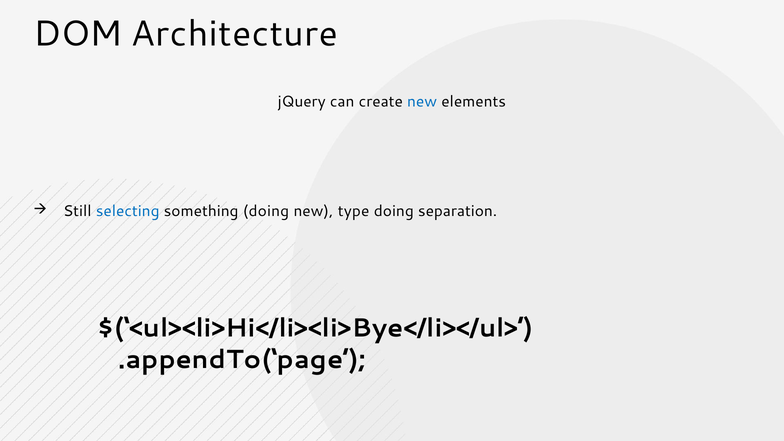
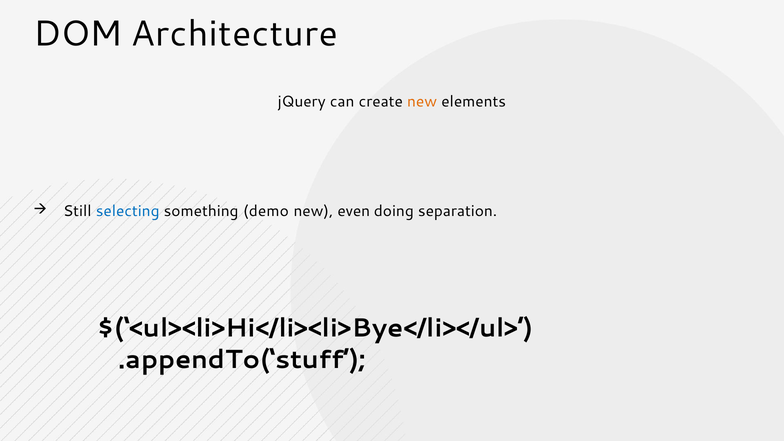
new at (422, 101) colour: blue -> orange
something doing: doing -> demo
type: type -> even
.appendTo(‘page: .appendTo(‘page -> .appendTo(‘stuff
